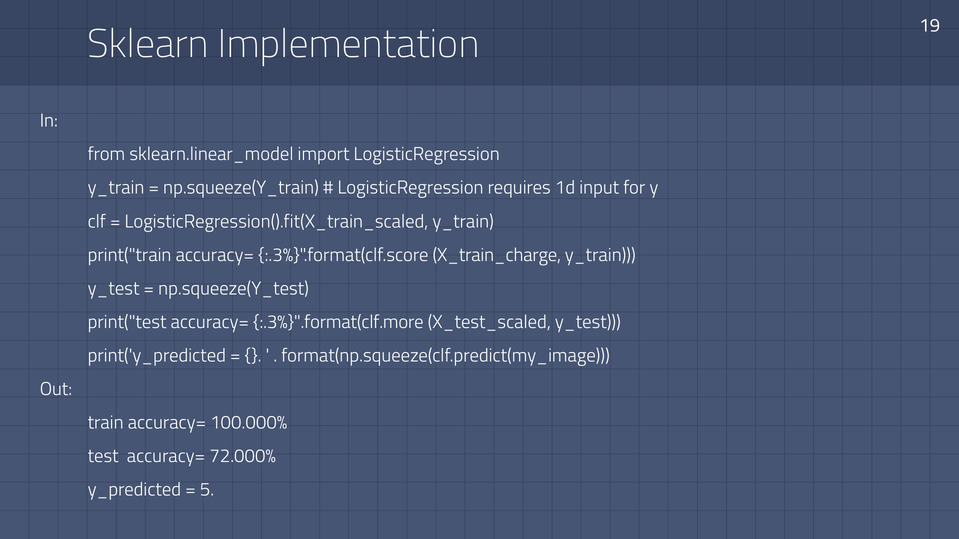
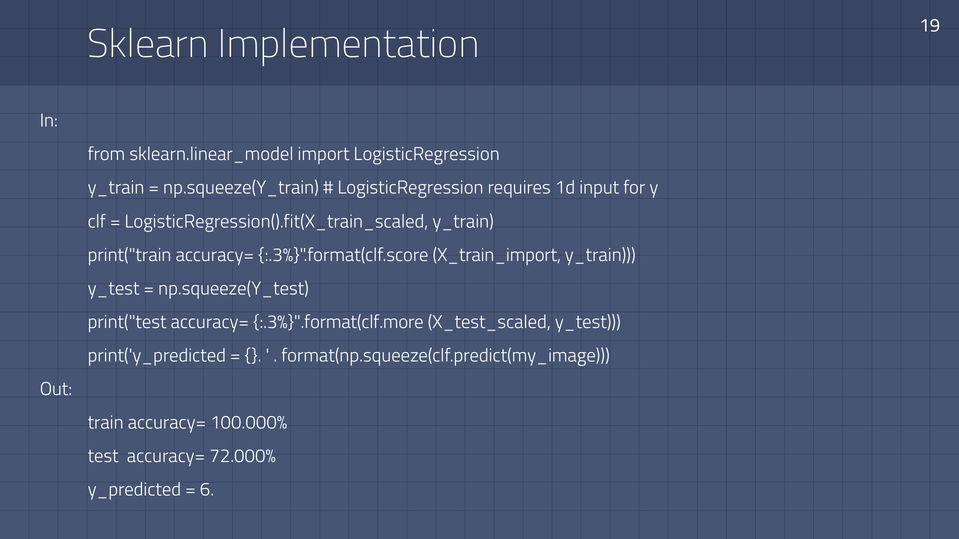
X_train_charge: X_train_charge -> X_train_import
5: 5 -> 6
